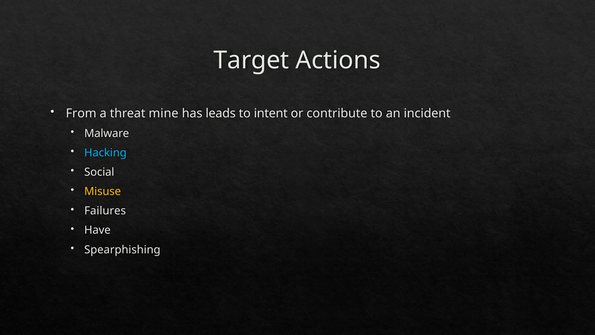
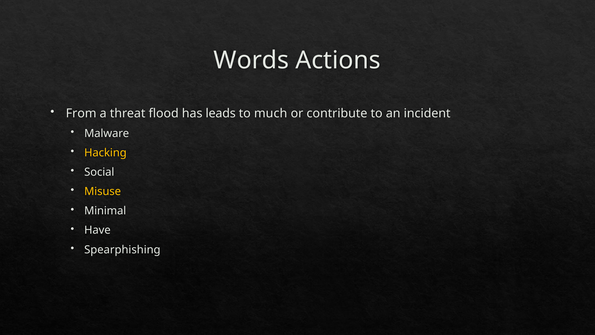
Target: Target -> Words
mine: mine -> flood
intent: intent -> much
Hacking colour: light blue -> yellow
Failures: Failures -> Minimal
